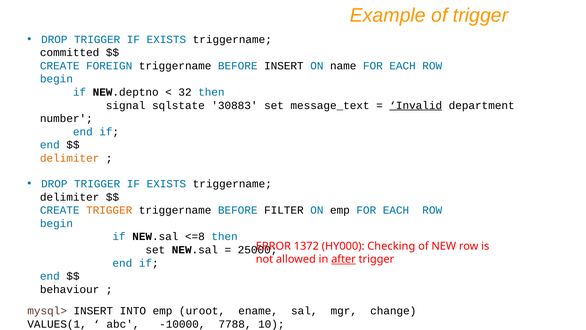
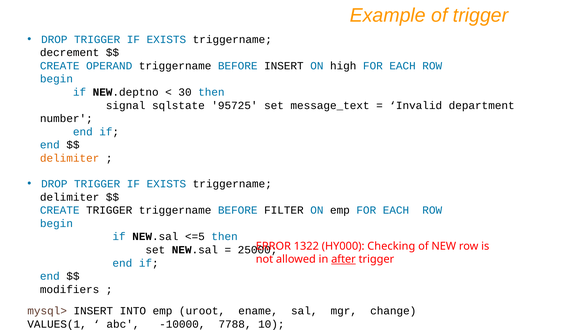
committed: committed -> decrement
FOREIGN: FOREIGN -> OPERAND
name: name -> high
32: 32 -> 30
30883: 30883 -> 95725
Invalid underline: present -> none
TRIGGER at (109, 210) colour: orange -> black
<=8: <=8 -> <=5
1372: 1372 -> 1322
behaviour: behaviour -> modifiers
